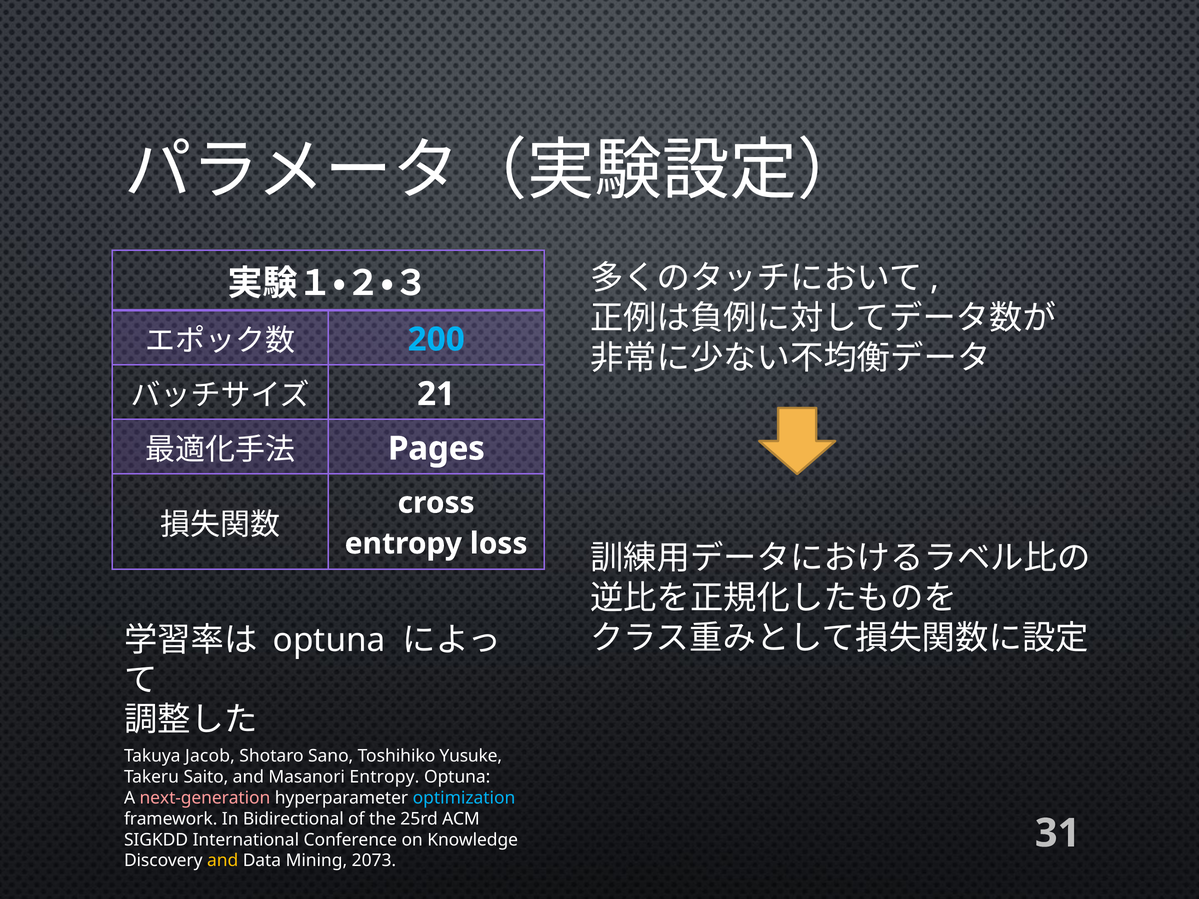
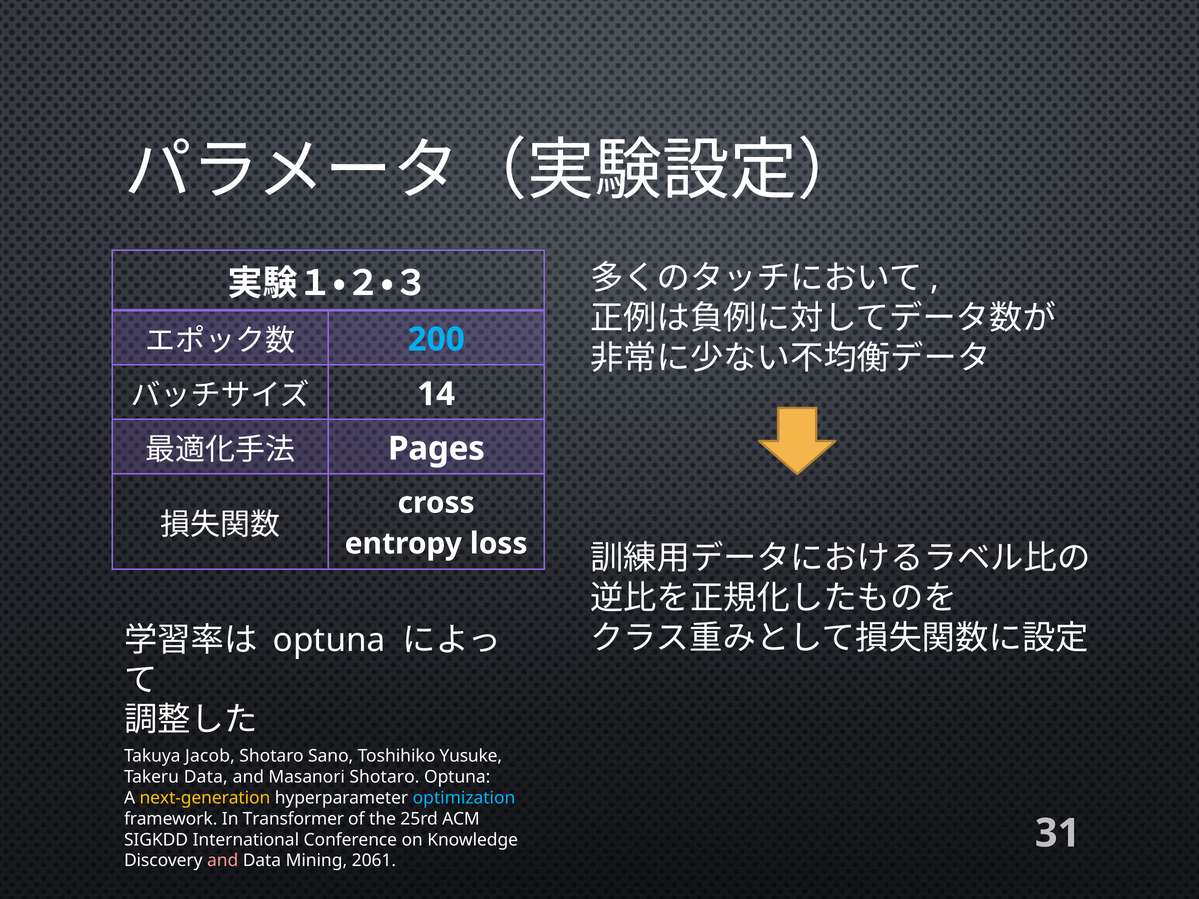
21: 21 -> 14
Takeru Saito: Saito -> Data
Masanori Entropy: Entropy -> Shotaro
next-generation colour: pink -> yellow
Bidirectional: Bidirectional -> Transformer
and at (223, 861) colour: yellow -> pink
2073: 2073 -> 2061
